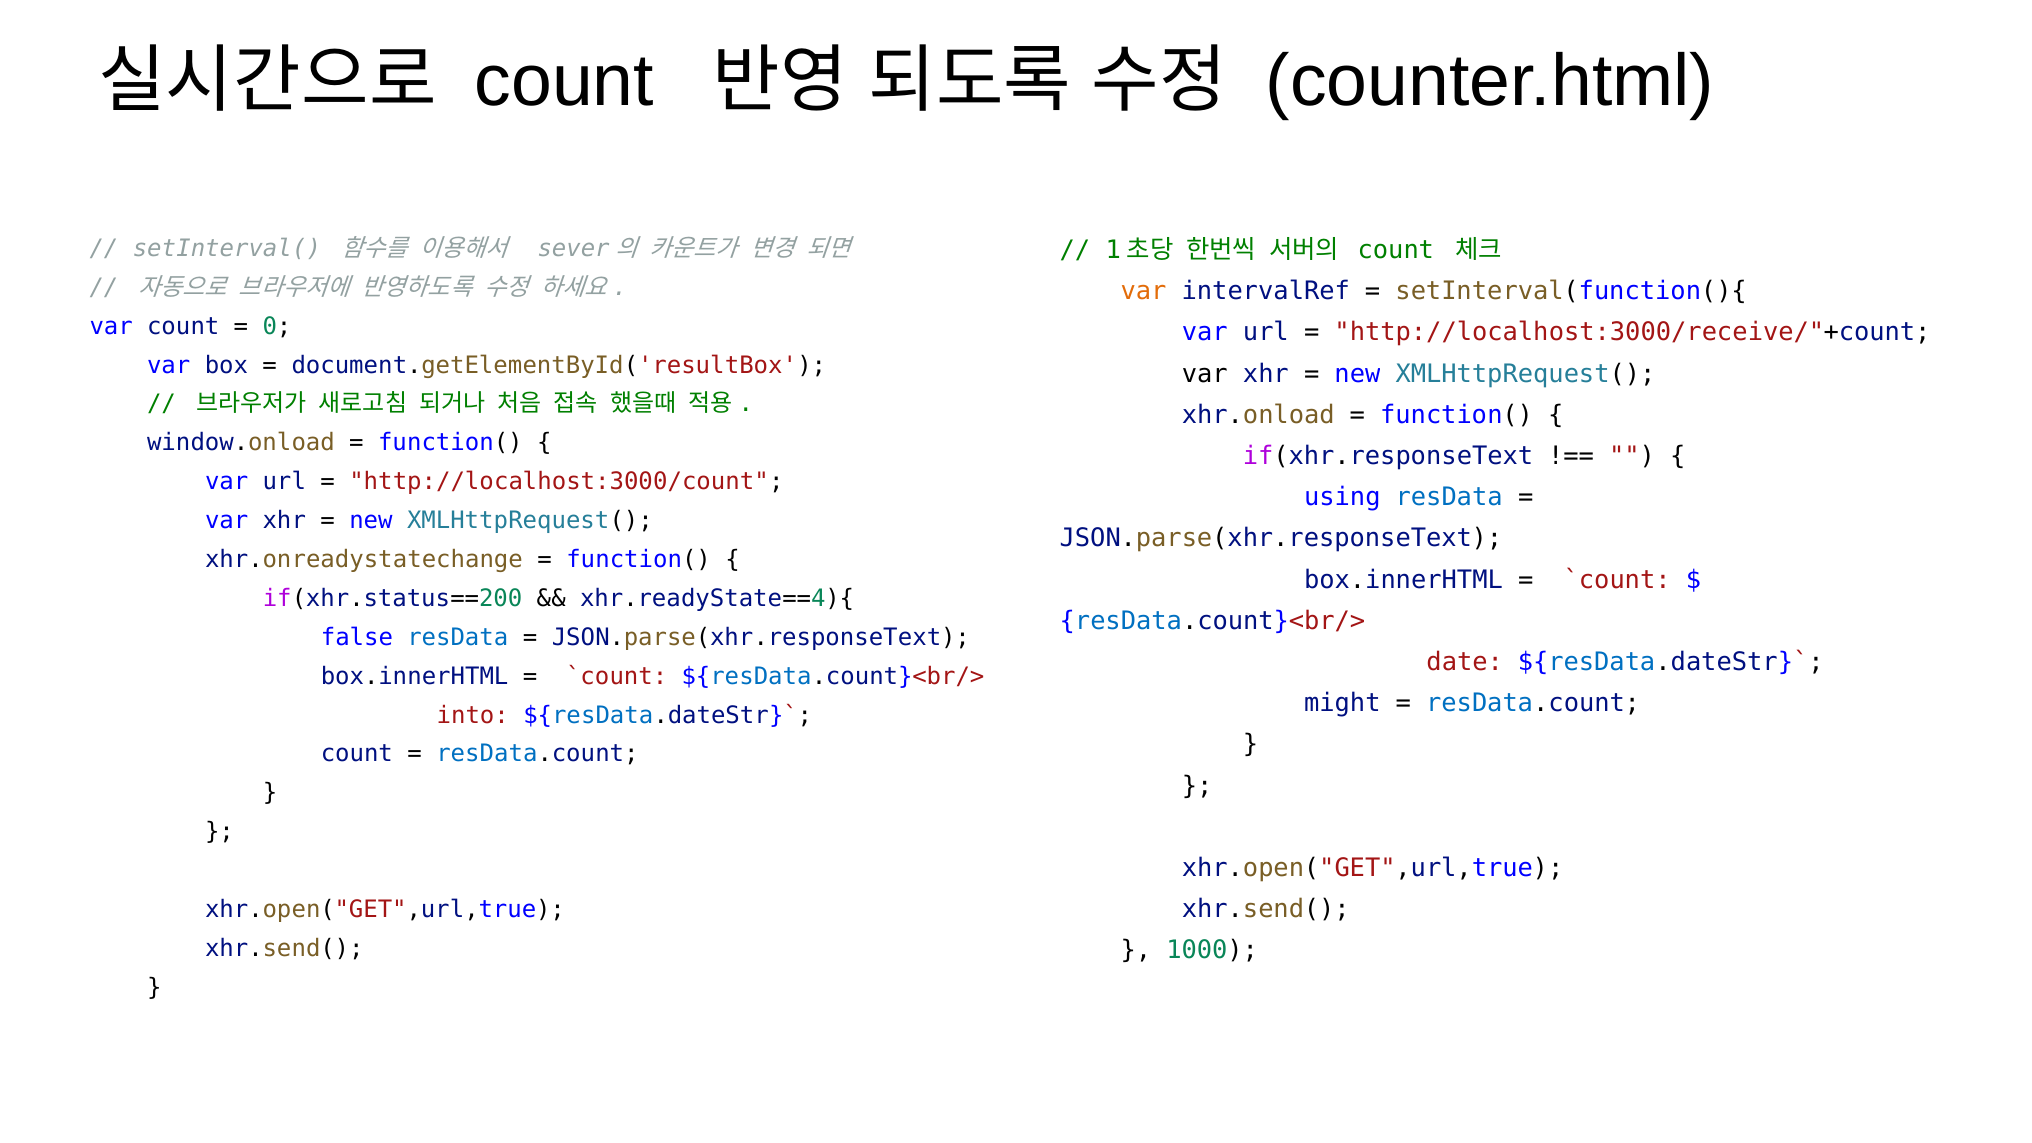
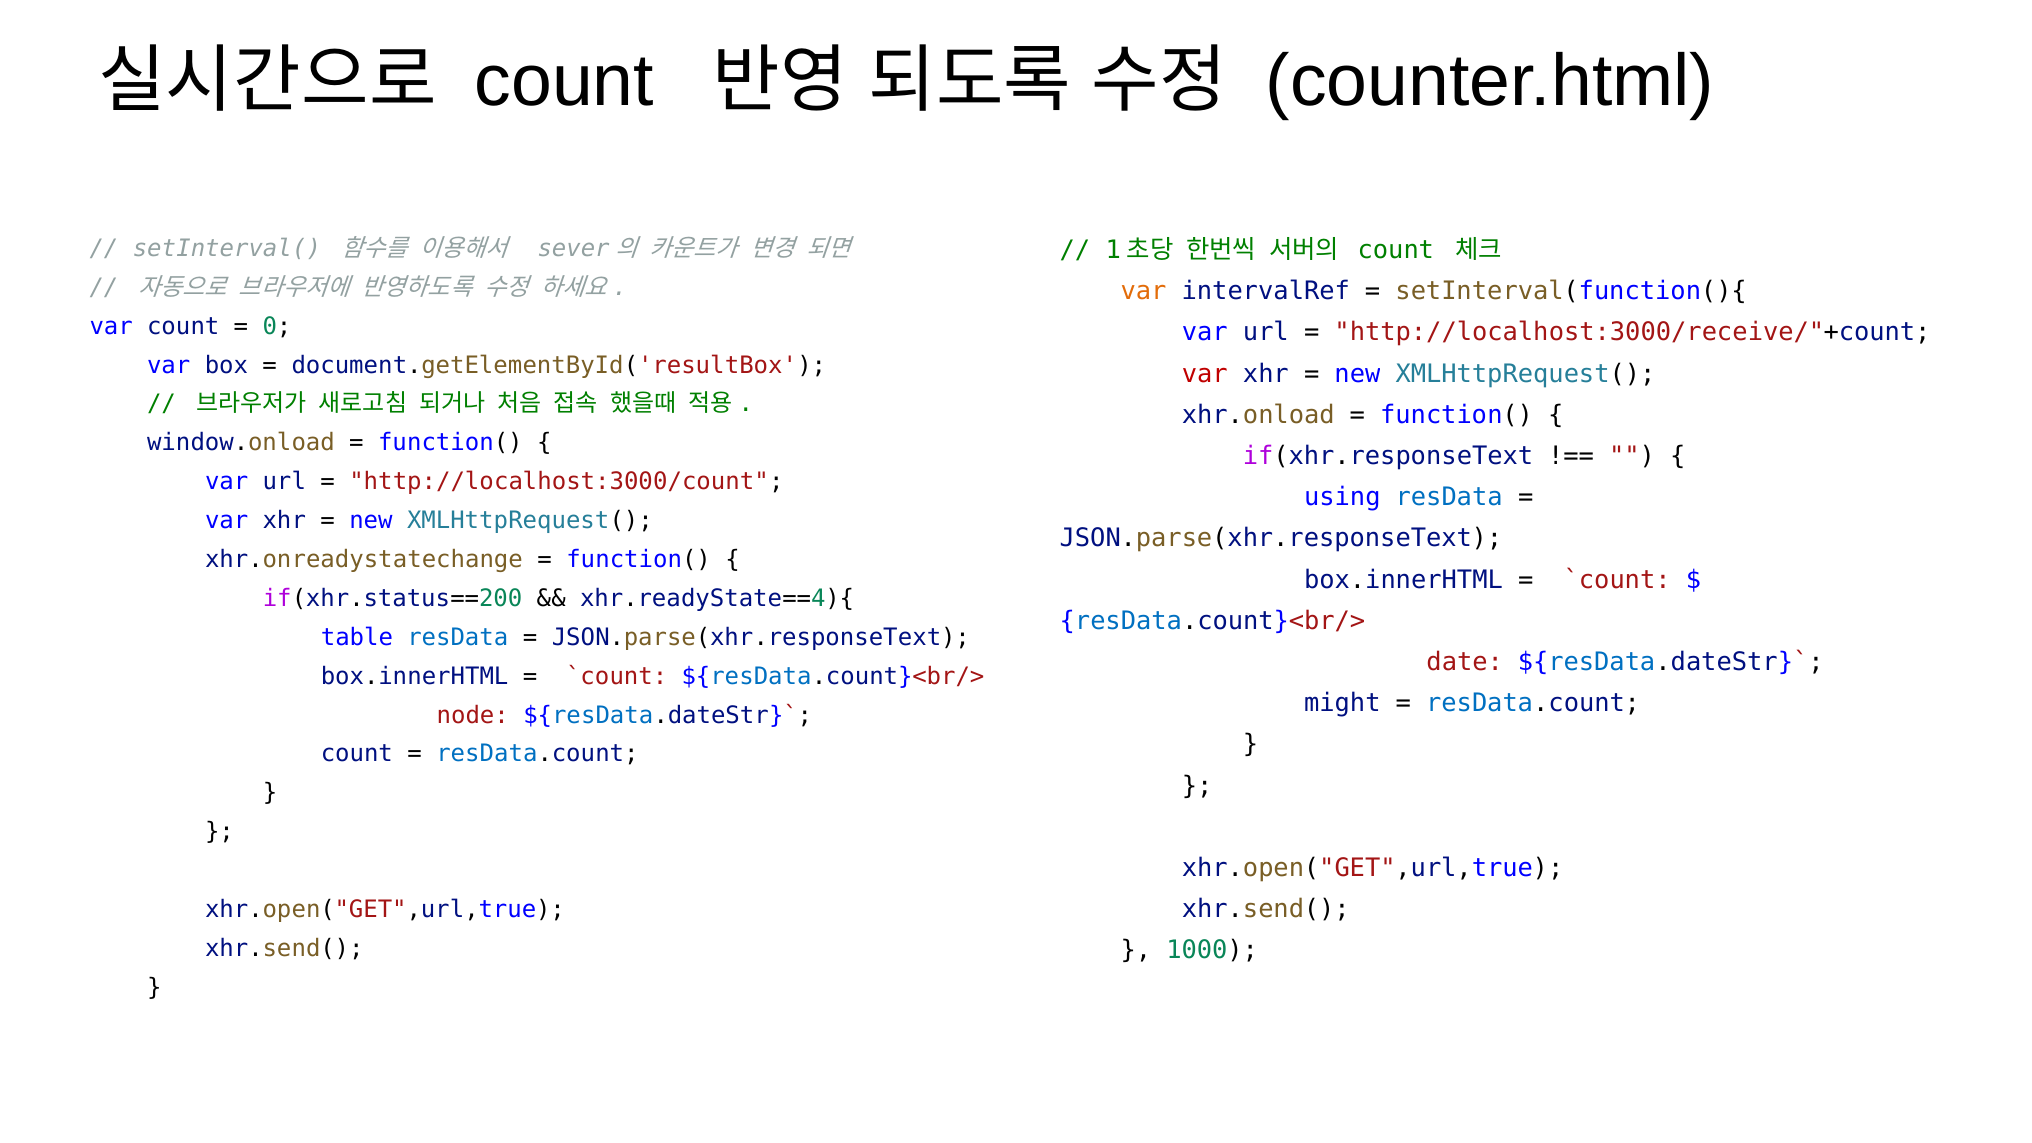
var at (1205, 374) colour: black -> red
false: false -> table
into: into -> node
